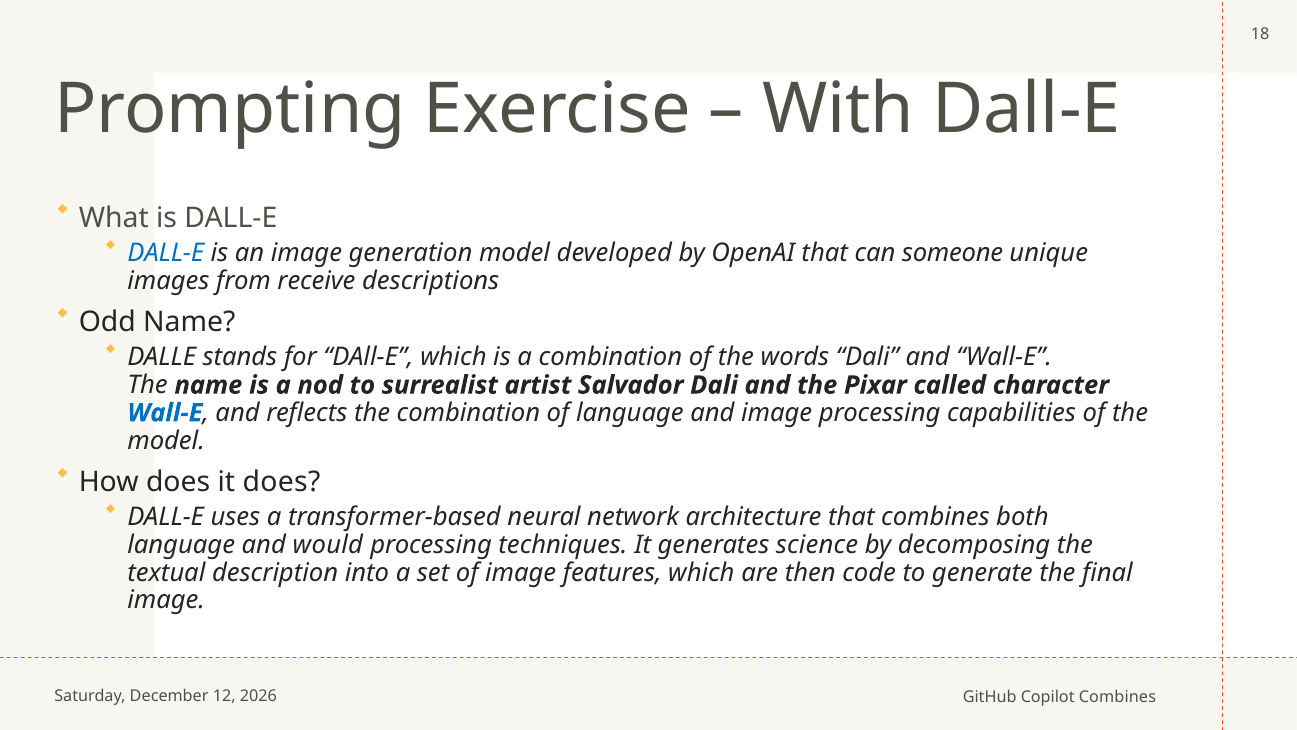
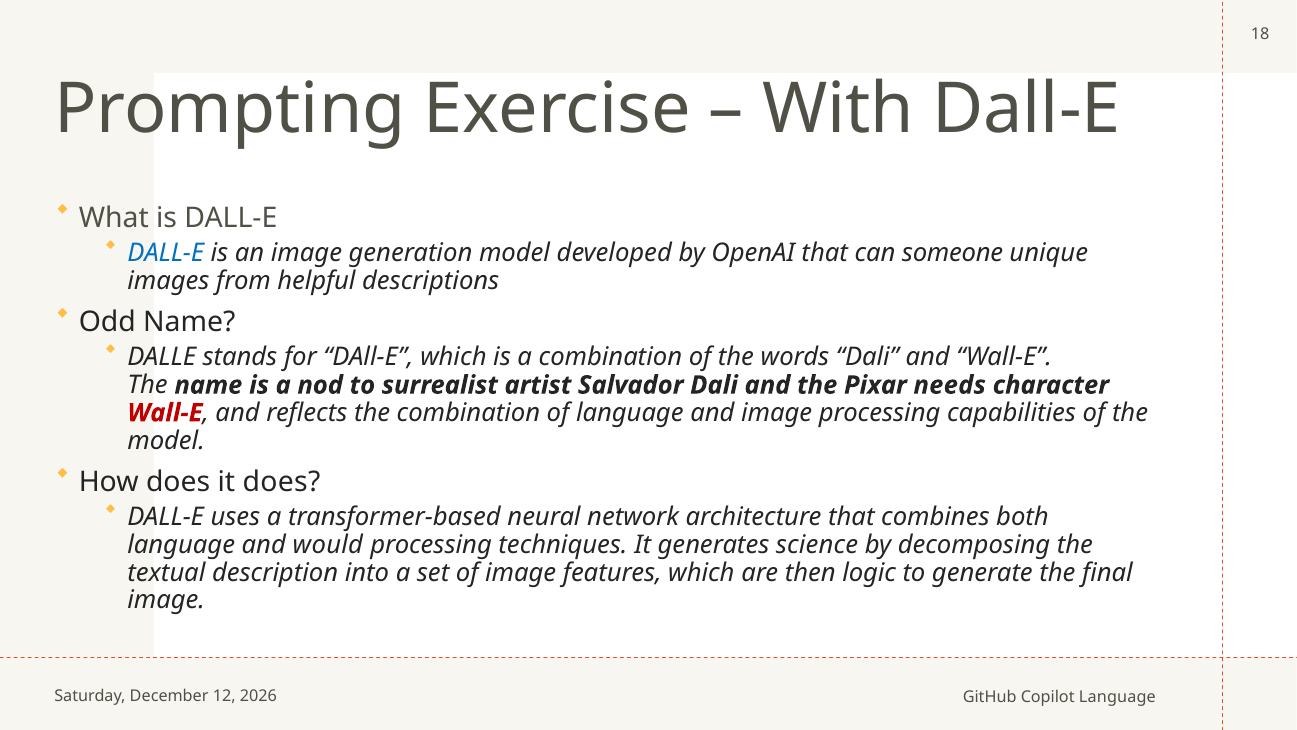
receive: receive -> helpful
called: called -> needs
Wall-E at (165, 413) colour: blue -> red
code: code -> logic
Copilot Combines: Combines -> Language
